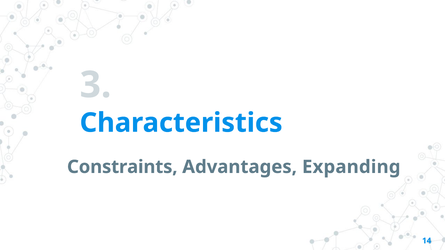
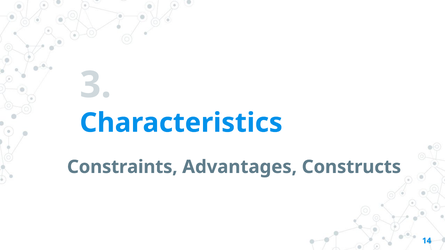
Expanding: Expanding -> Constructs
